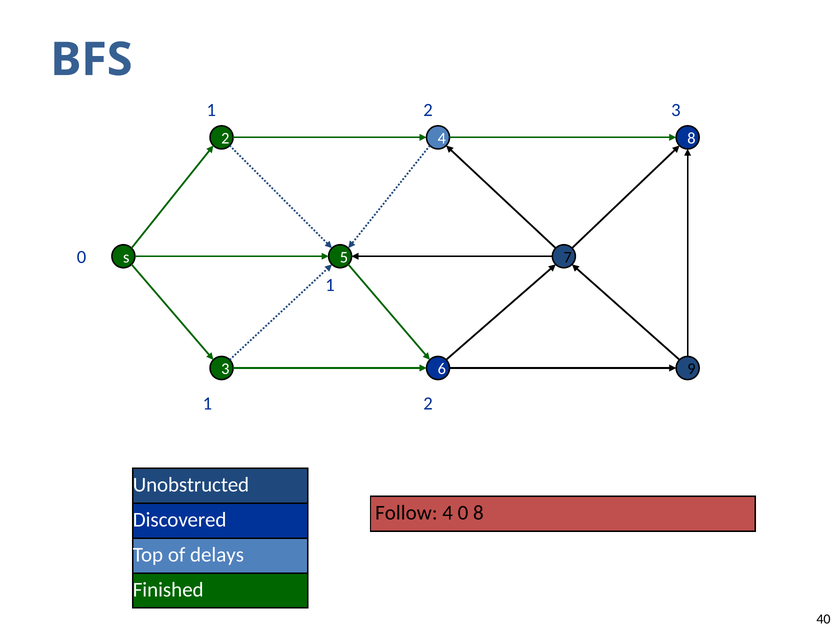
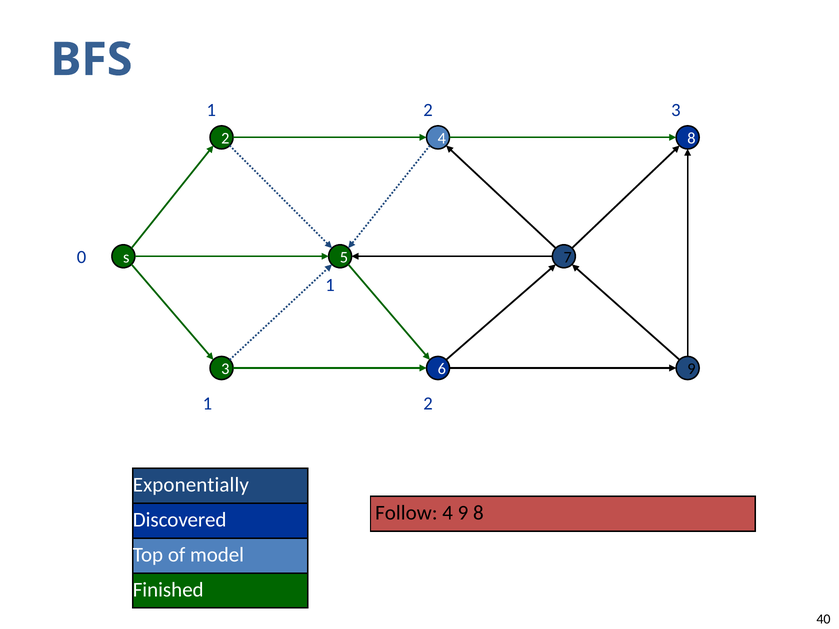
Unobstructed: Unobstructed -> Exponentially
4 0: 0 -> 9
delays: delays -> model
